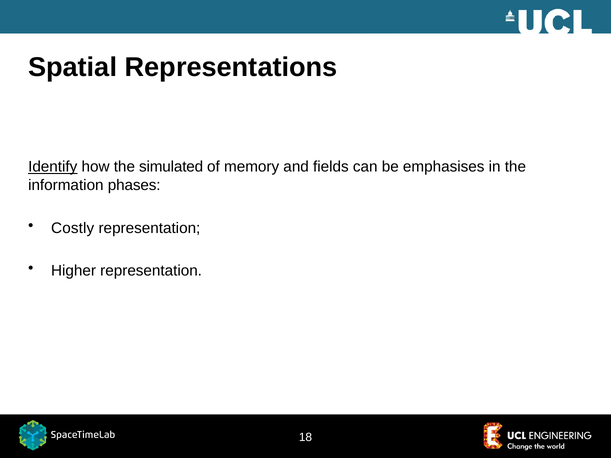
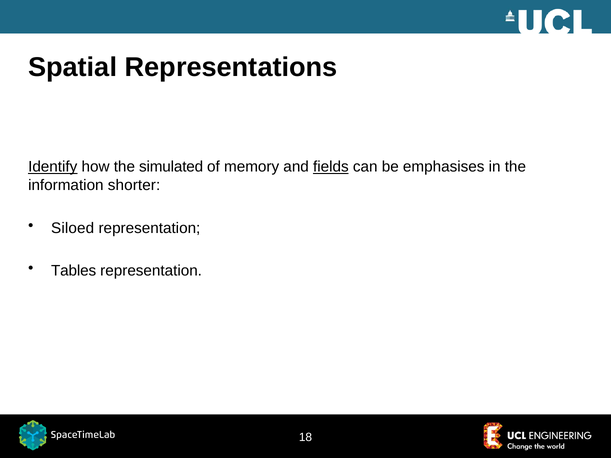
fields underline: none -> present
phases: phases -> shorter
Costly: Costly -> Siloed
Higher: Higher -> Tables
